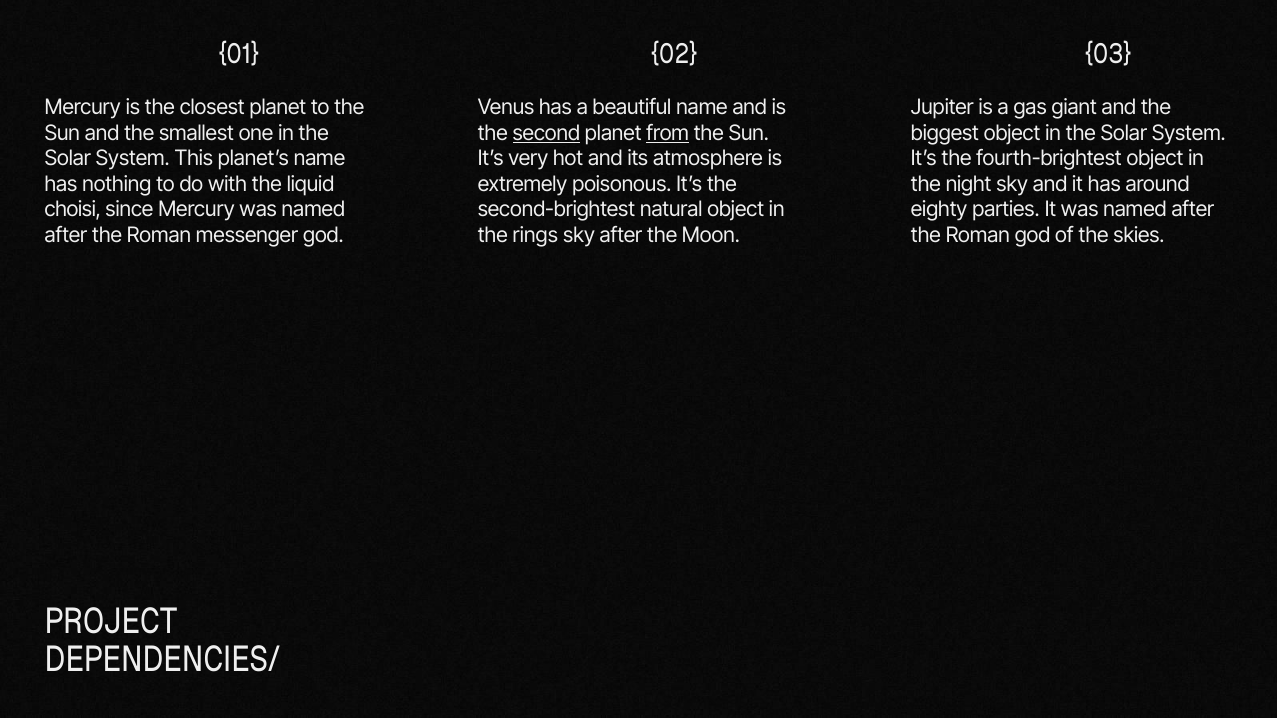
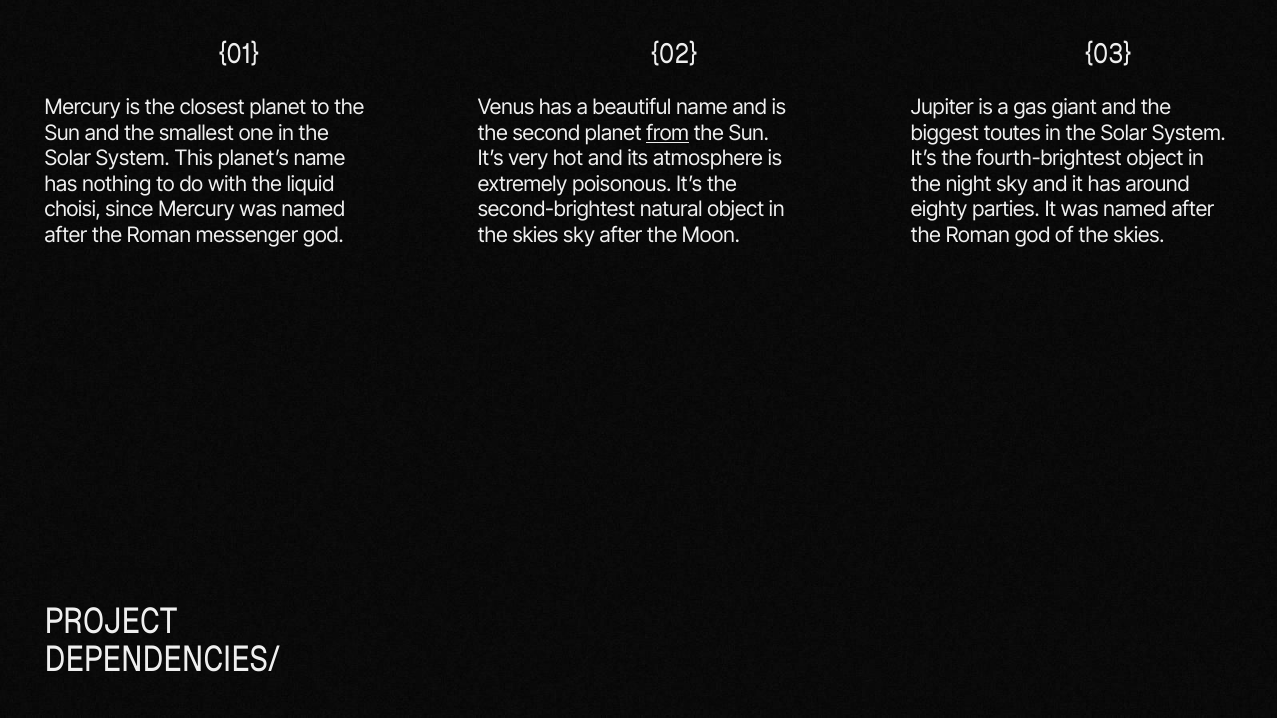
second underline: present -> none
biggest object: object -> toutes
rings at (535, 236): rings -> skies
